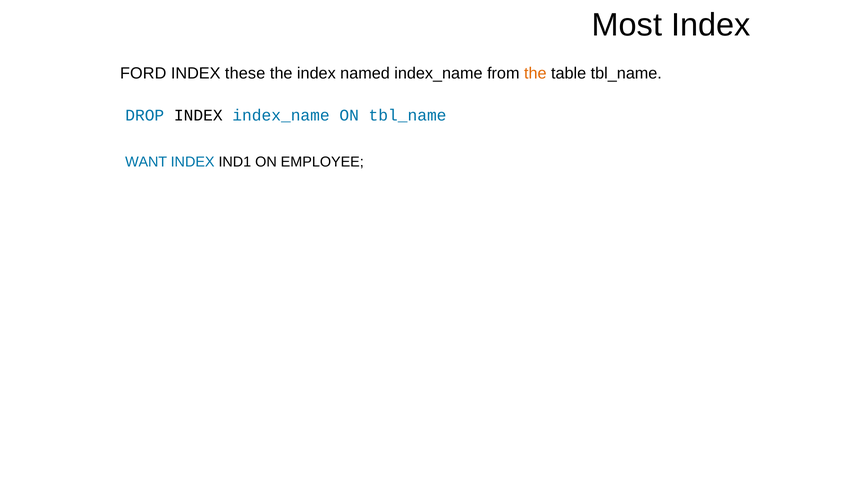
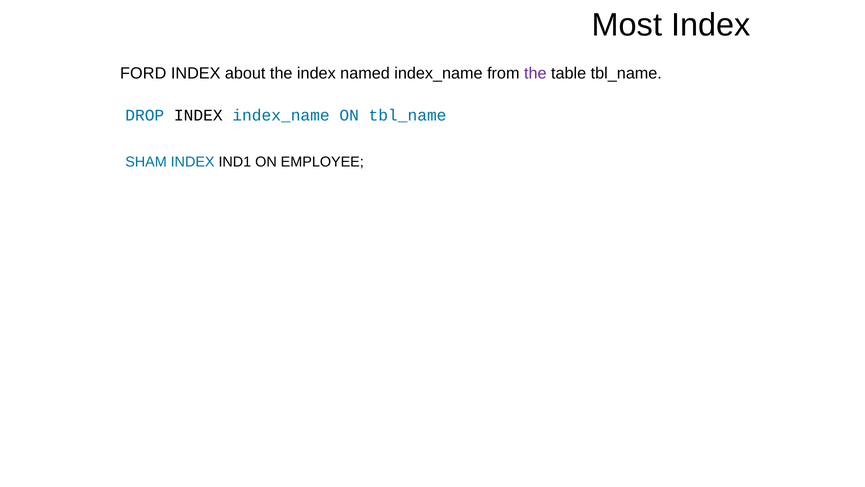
these: these -> about
the at (535, 74) colour: orange -> purple
WANT: WANT -> SHAM
